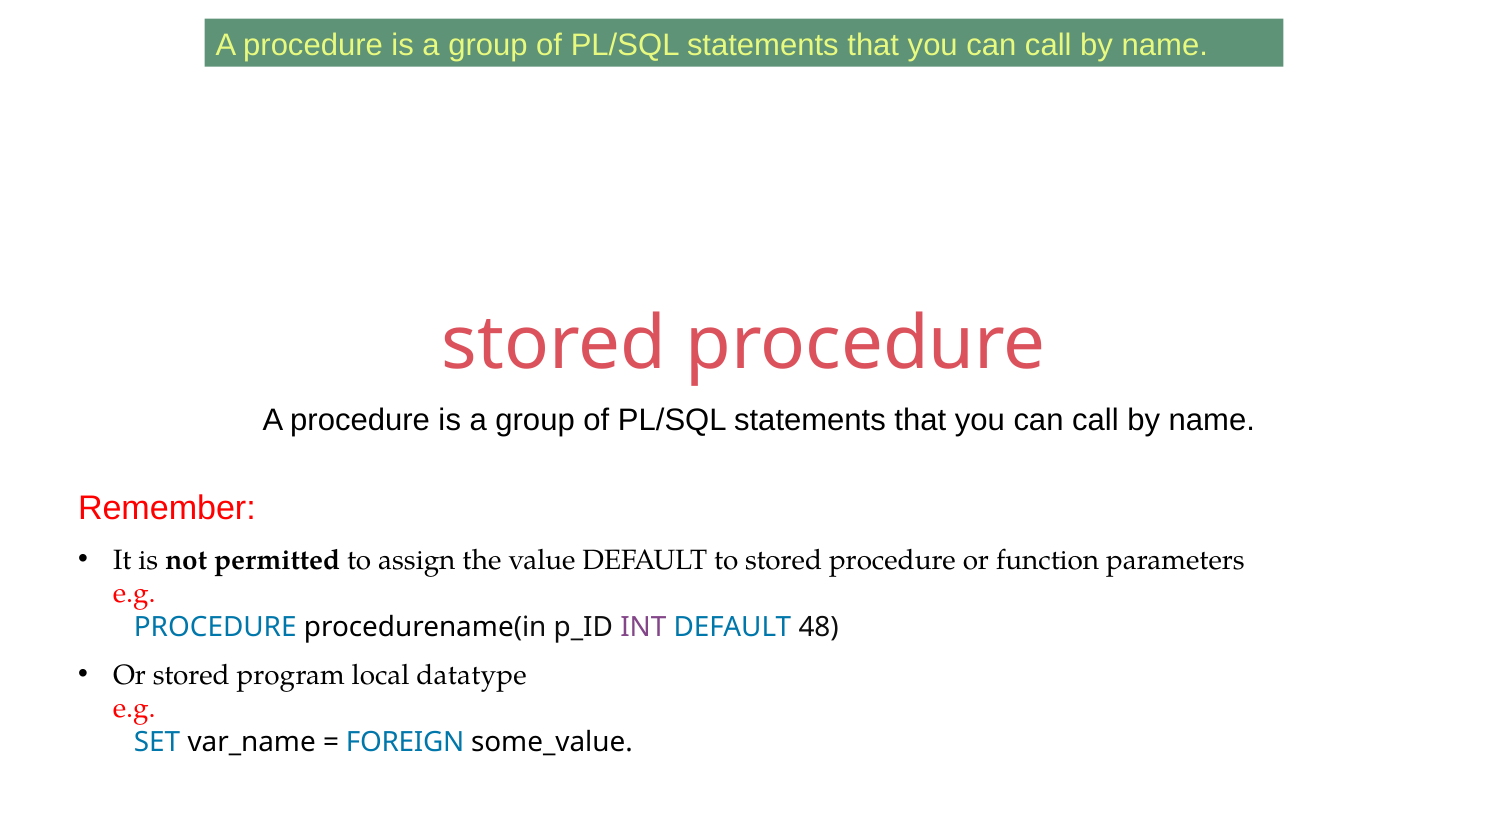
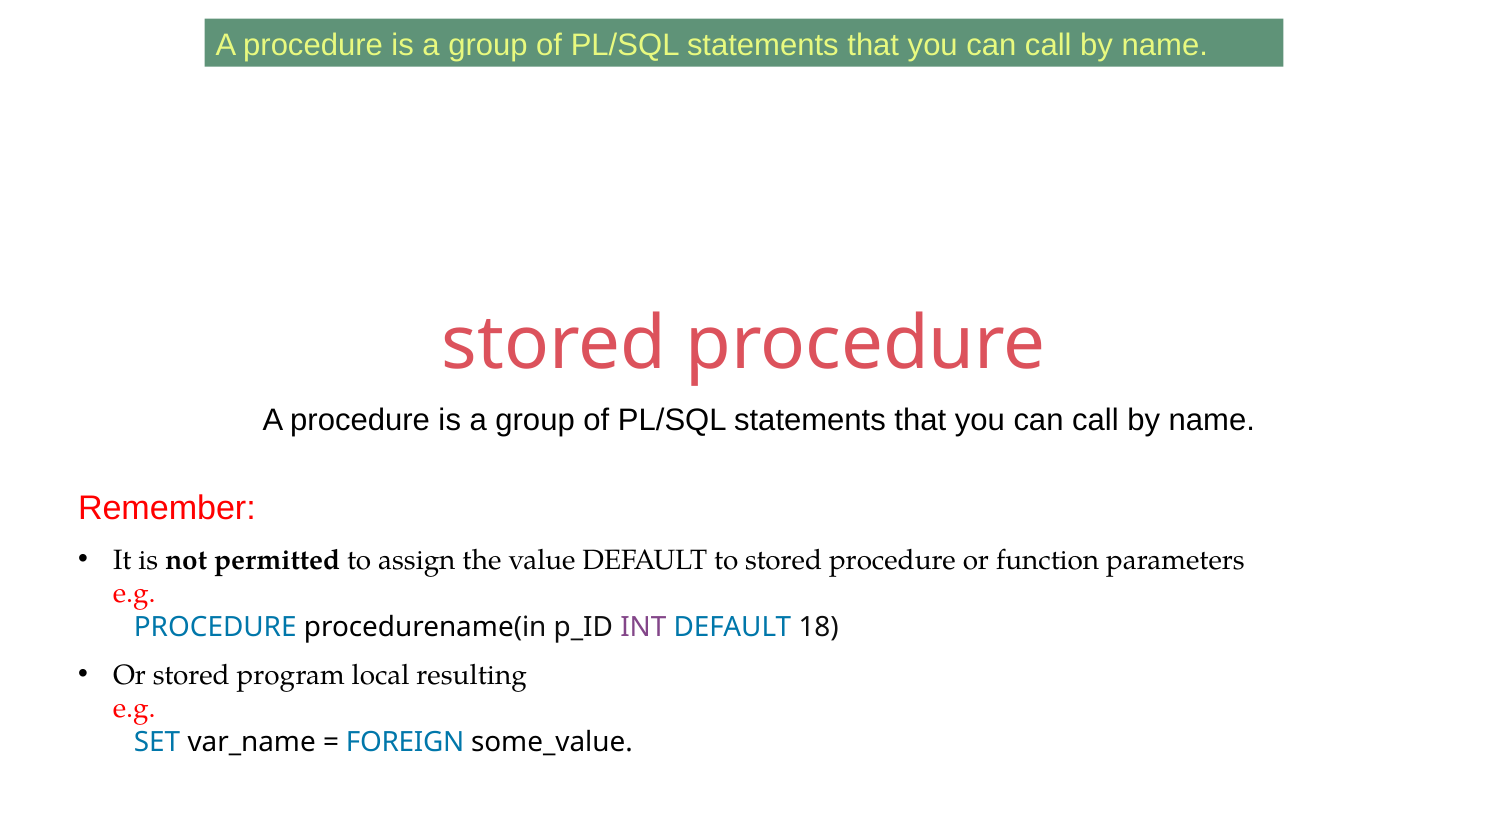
48: 48 -> 18
datatype: datatype -> resulting
